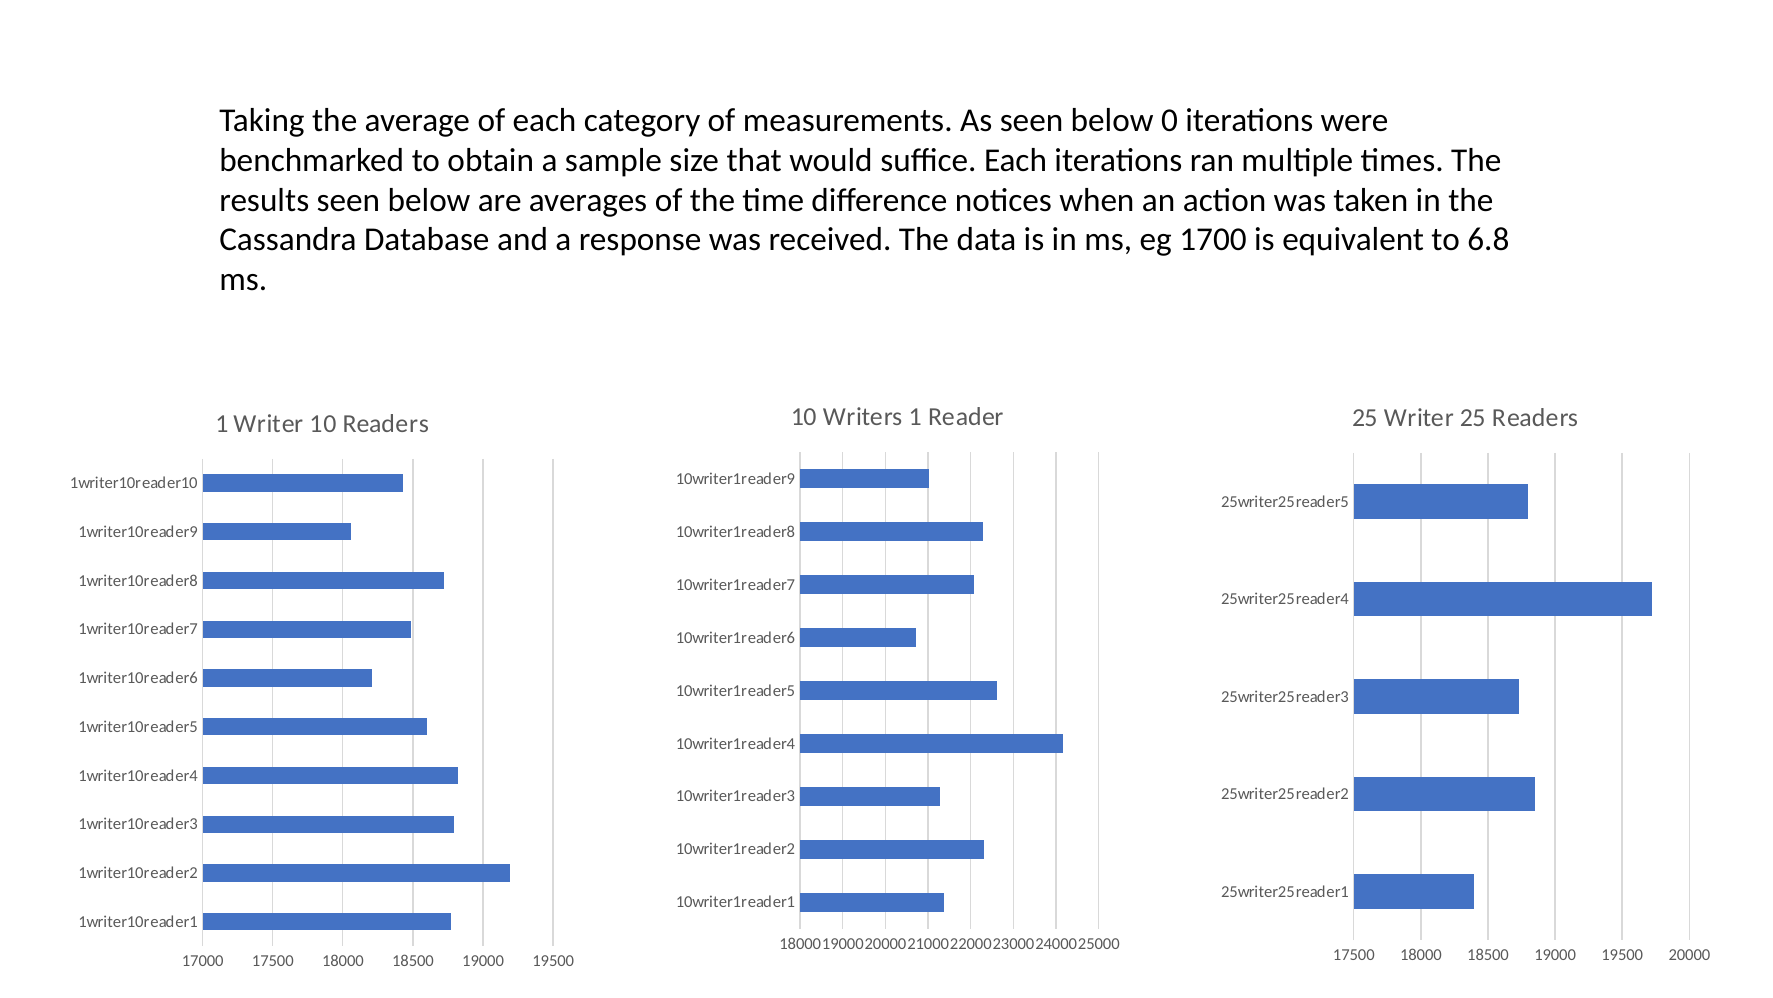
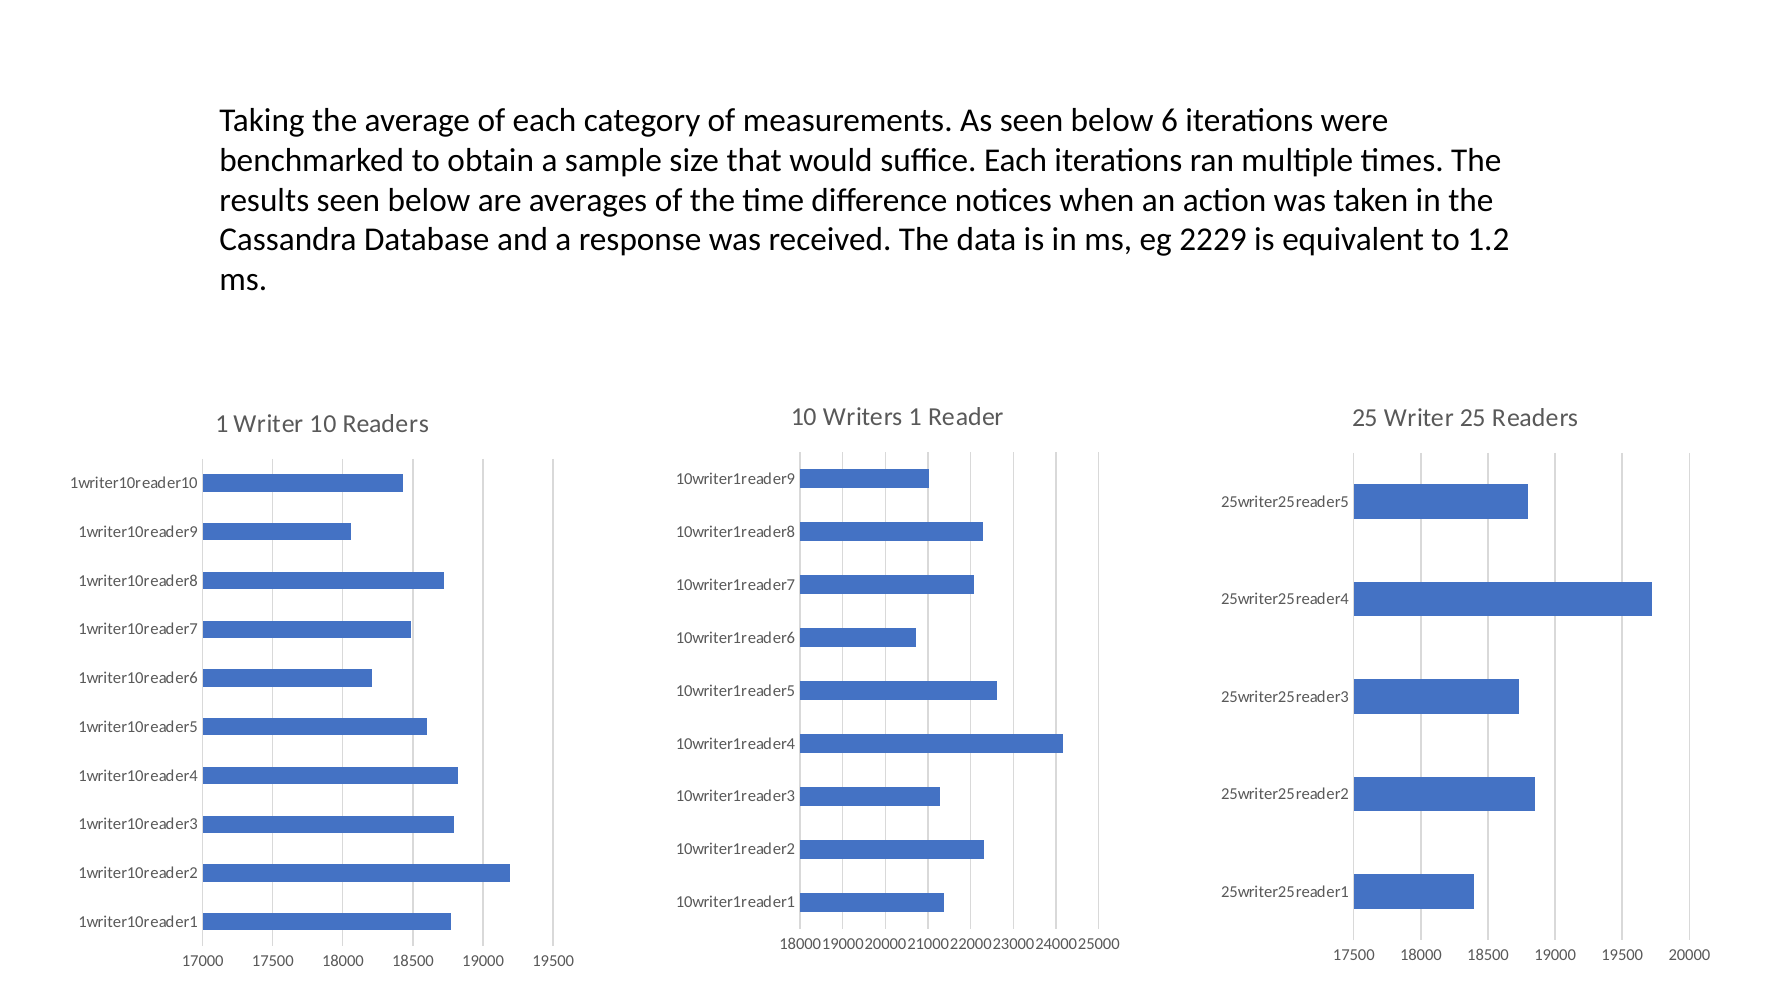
0: 0 -> 6
1700: 1700 -> 2229
6.8: 6.8 -> 1.2
